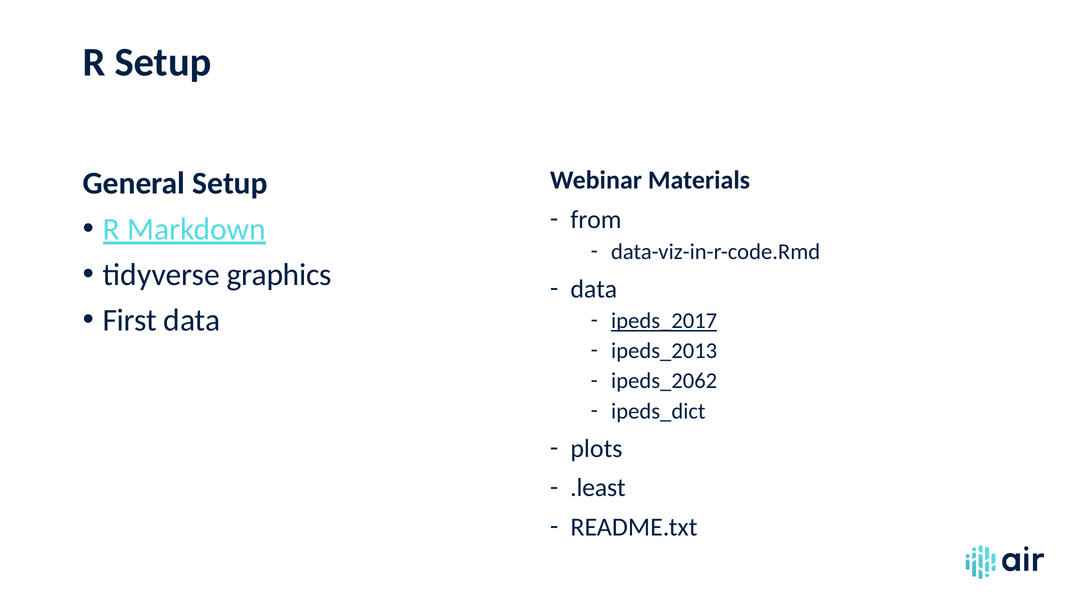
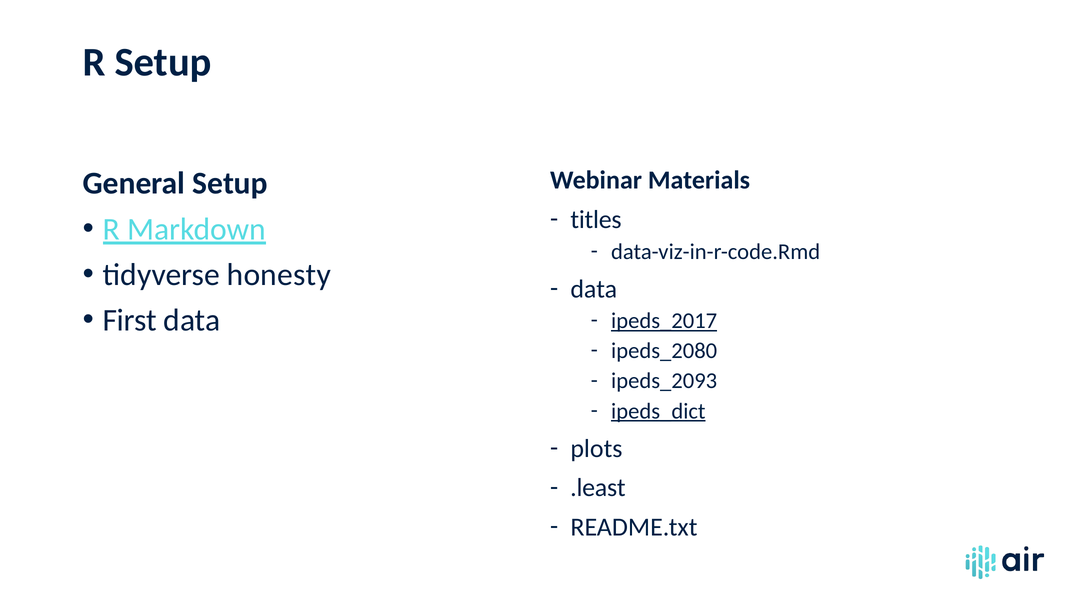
from: from -> titles
graphics: graphics -> honesty
ipeds_2013: ipeds_2013 -> ipeds_2080
ipeds_2062: ipeds_2062 -> ipeds_2093
ipeds_dict underline: none -> present
